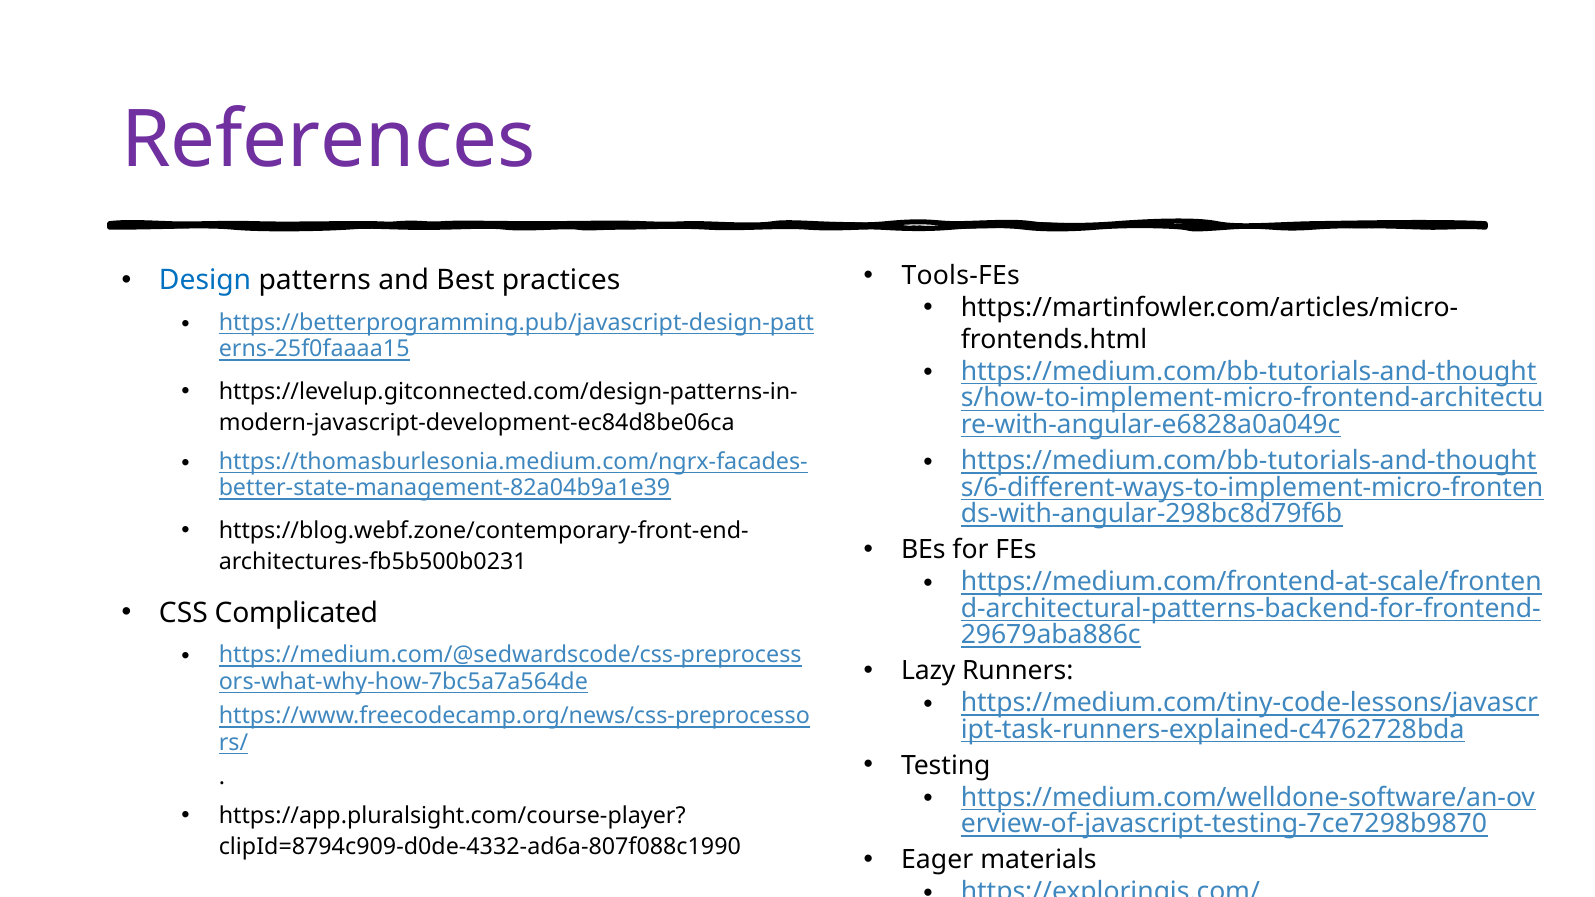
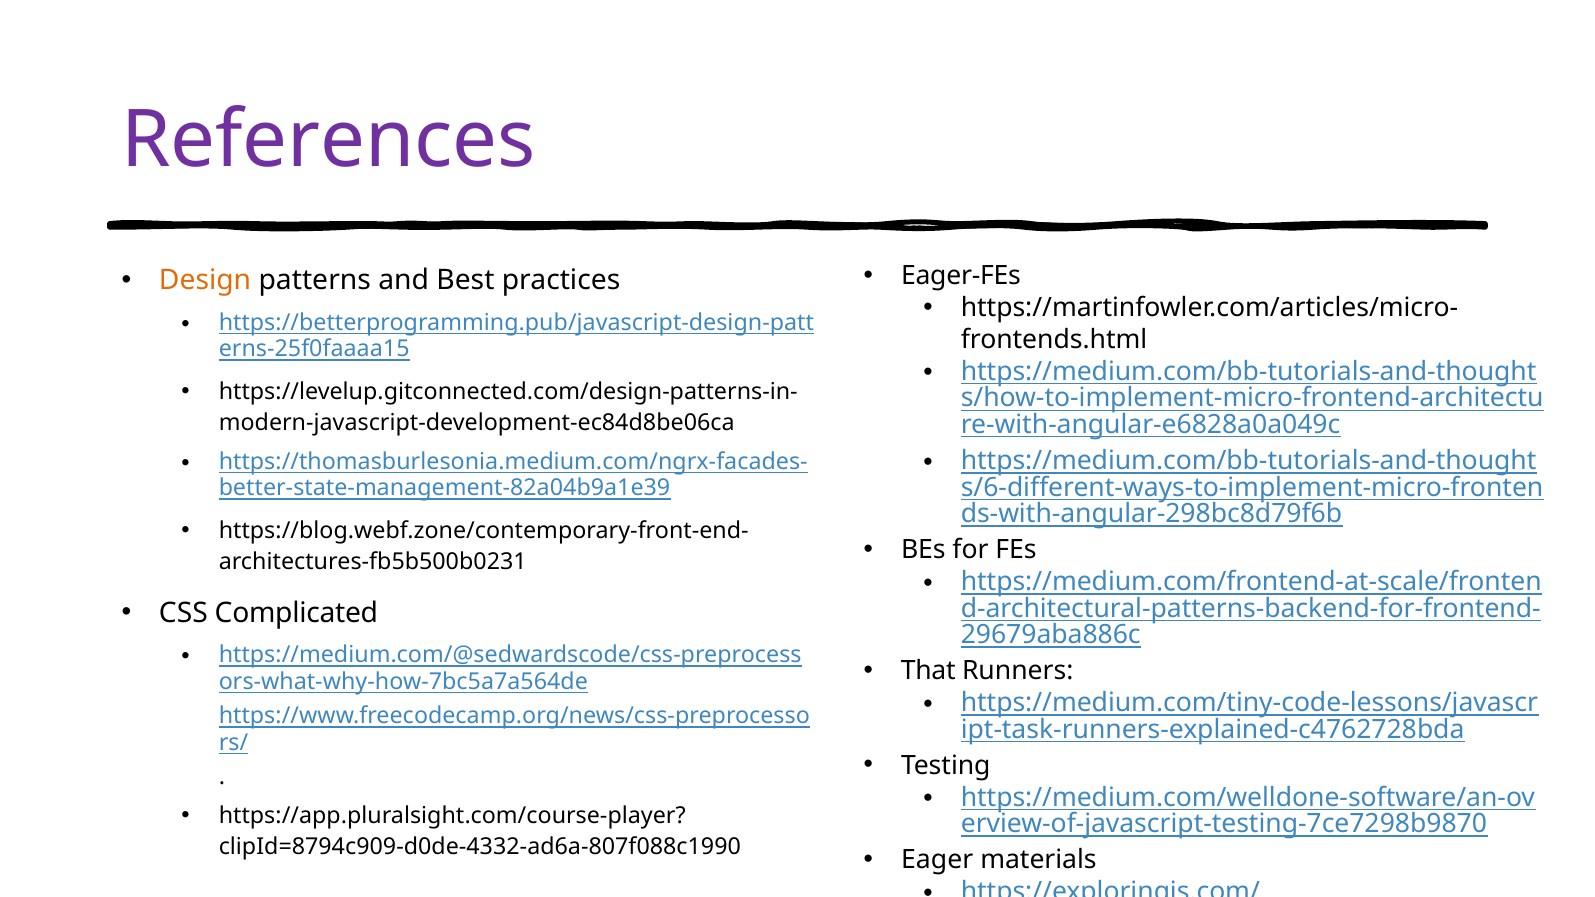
Tools-FEs: Tools-FEs -> Eager-FEs
Design colour: blue -> orange
Lazy: Lazy -> That
